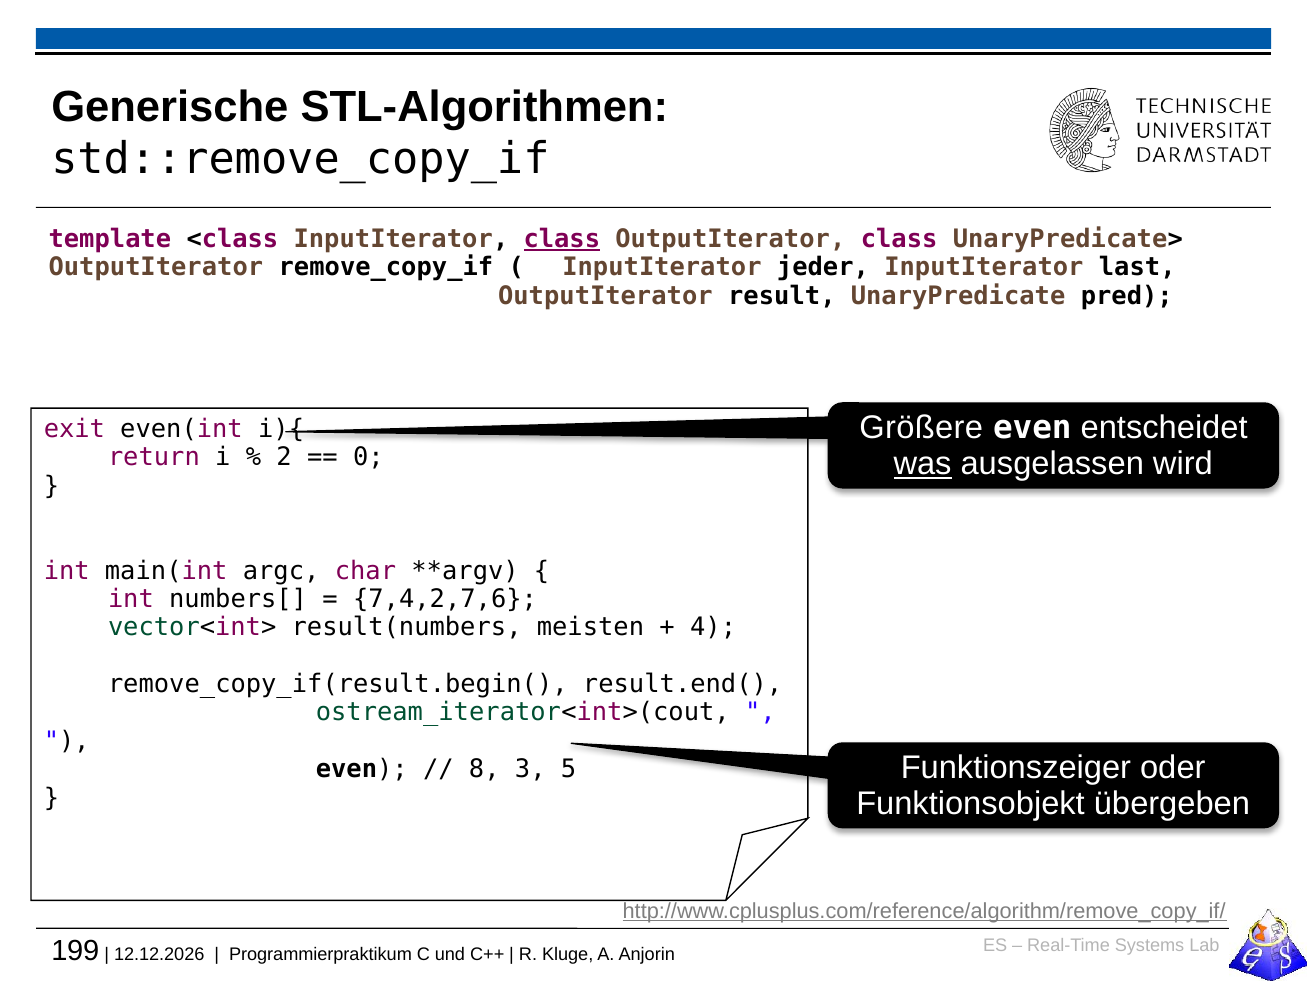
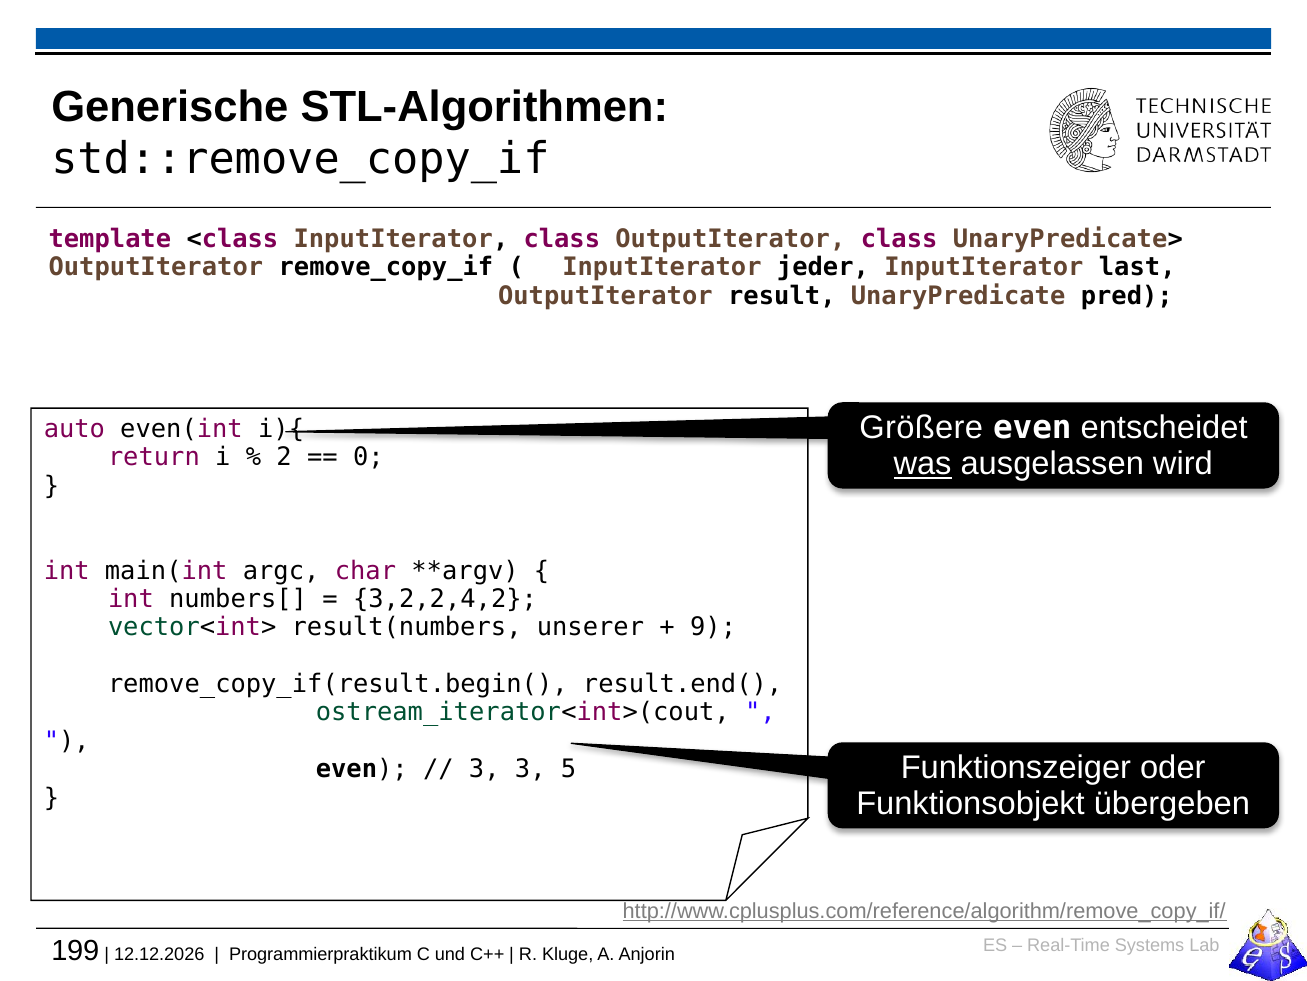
class at (562, 239) underline: present -> none
exit: exit -> auto
7,4,2,7,6: 7,4,2,7,6 -> 3,2,2,4,2
meisten: meisten -> unserer
4: 4 -> 9
8 at (484, 769): 8 -> 3
